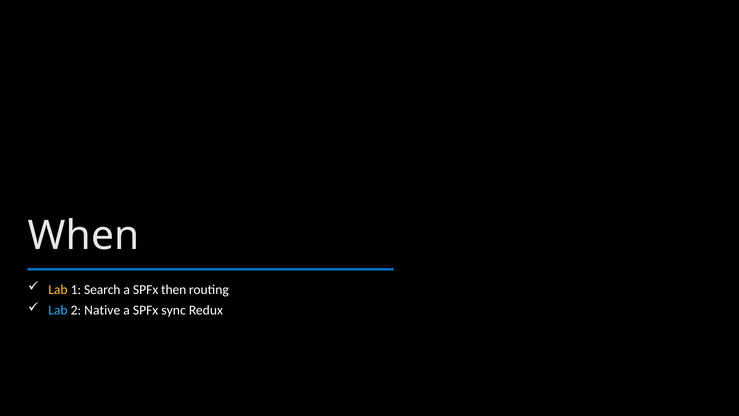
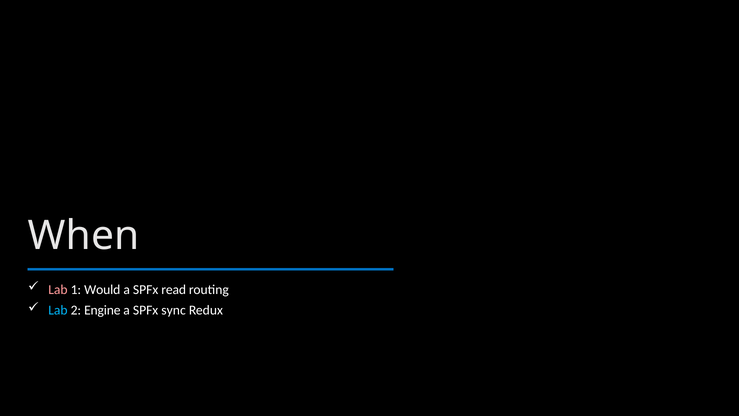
Lab at (58, 289) colour: yellow -> pink
Search: Search -> Would
then: then -> read
Native: Native -> Engine
